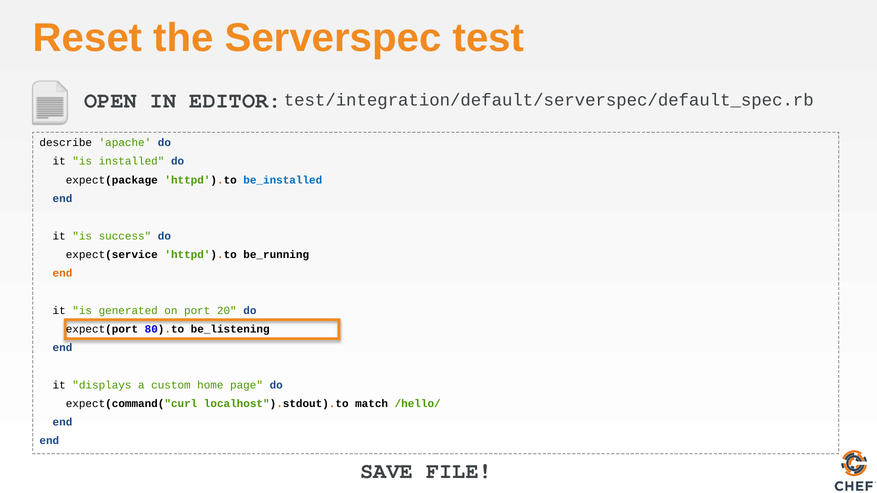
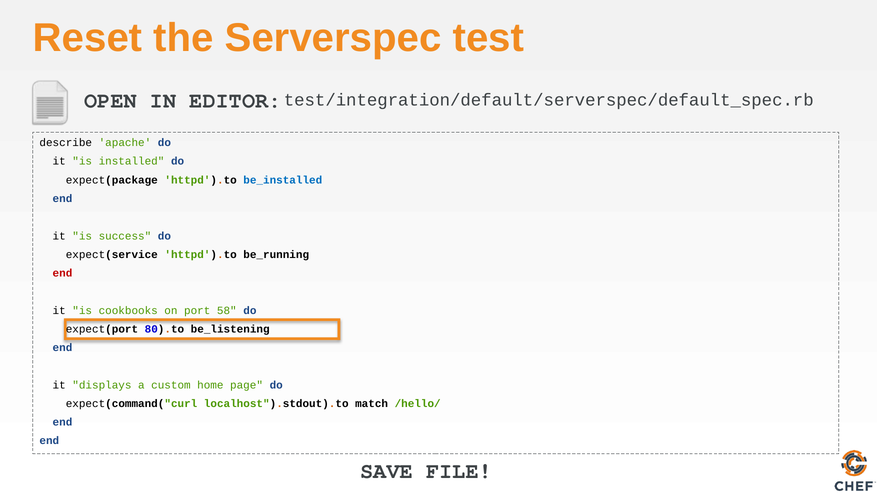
end at (62, 273) colour: orange -> red
generated: generated -> cookbooks
20: 20 -> 58
